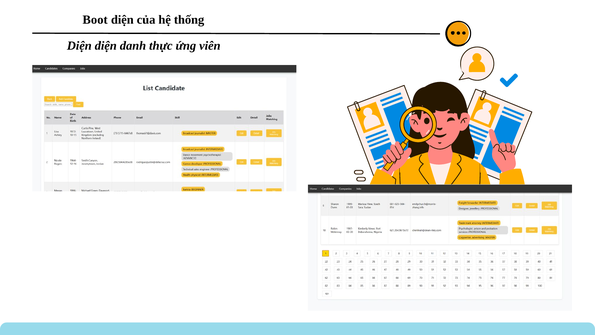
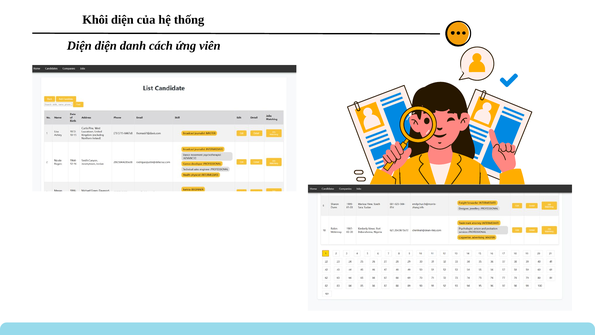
Boot: Boot -> Khôi
thực: thực -> cách
